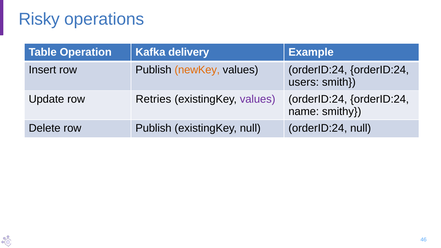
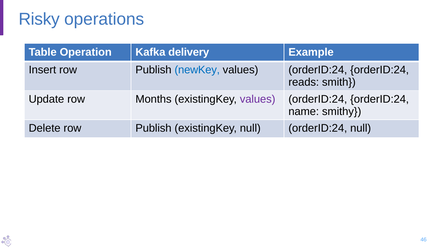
newKey colour: orange -> blue
users: users -> reads
Retries: Retries -> Months
